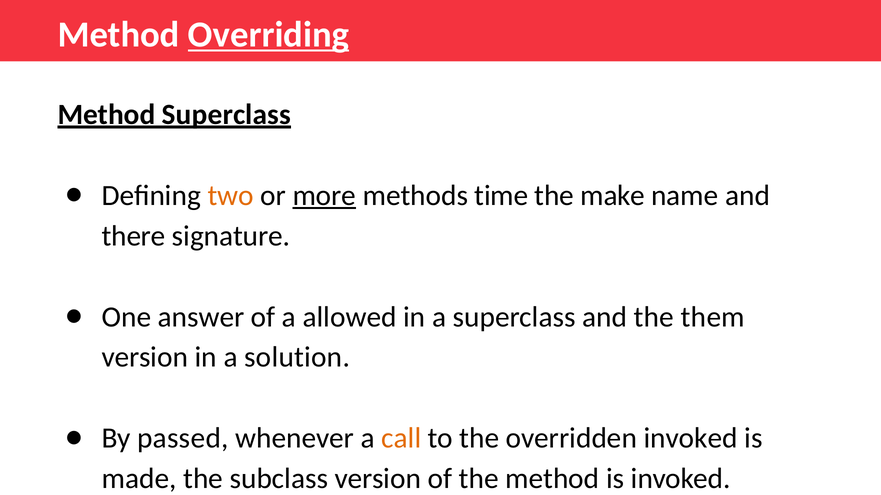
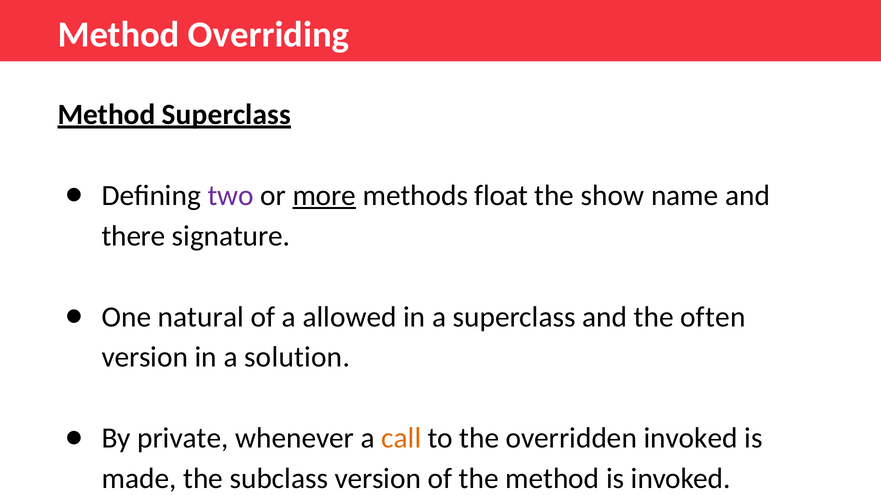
Overriding underline: present -> none
two colour: orange -> purple
time: time -> float
make: make -> show
answer: answer -> natural
them: them -> often
passed: passed -> private
